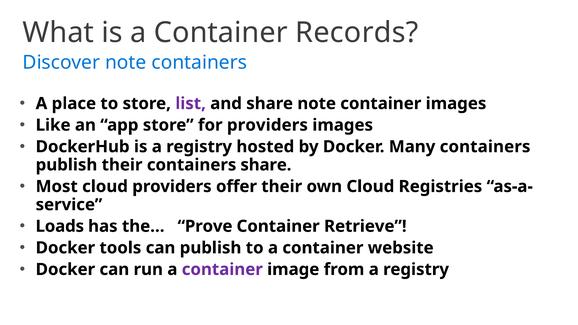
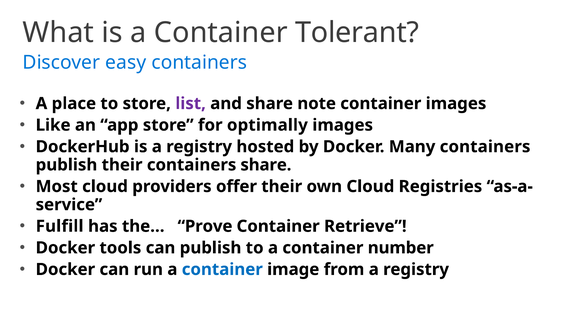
Records: Records -> Tolerant
Discover note: note -> easy
for providers: providers -> optimally
Loads: Loads -> Fulfill
website: website -> number
container at (222, 270) colour: purple -> blue
